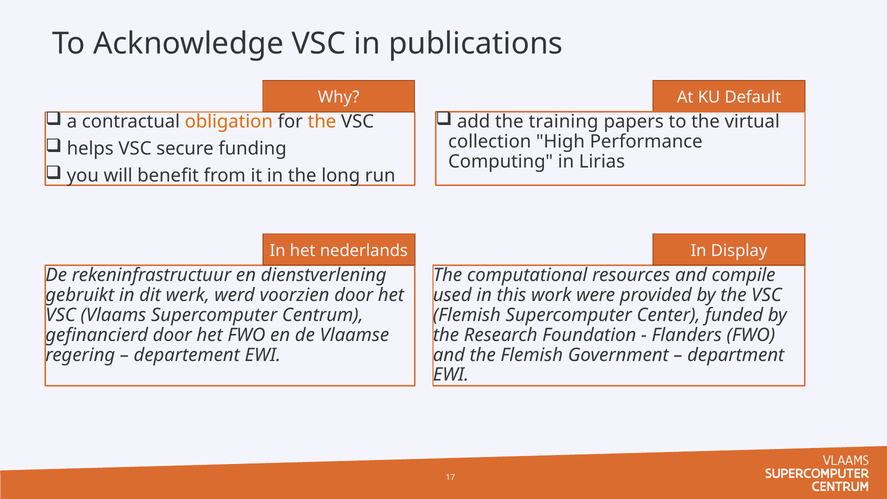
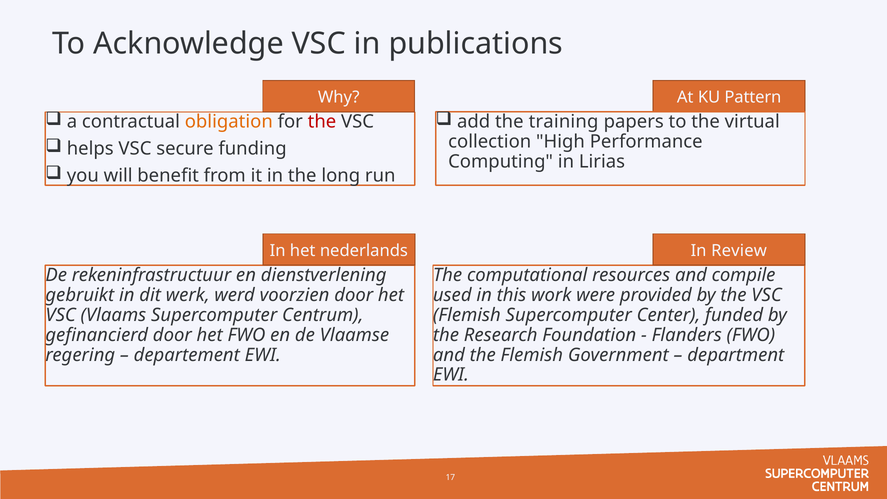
Default: Default -> Pattern
the at (322, 122) colour: orange -> red
Display: Display -> Review
